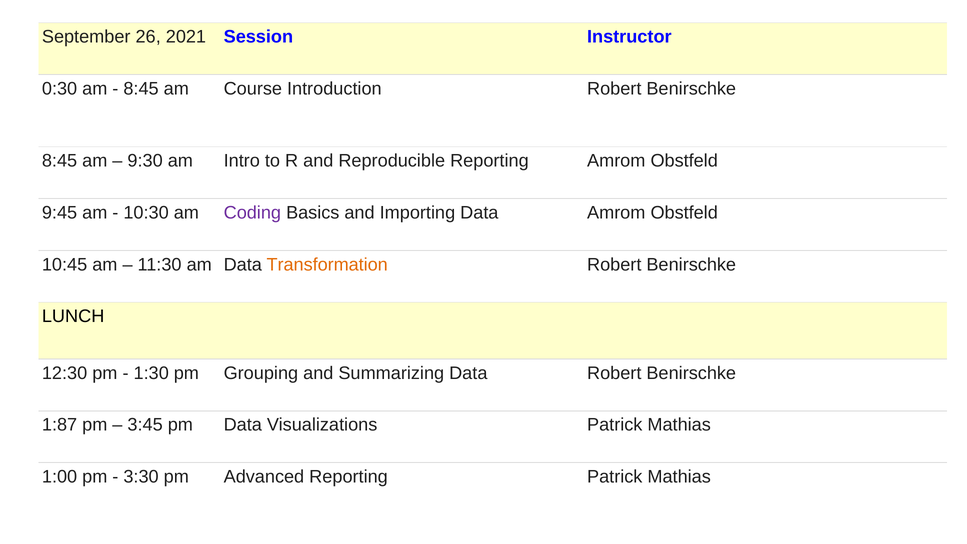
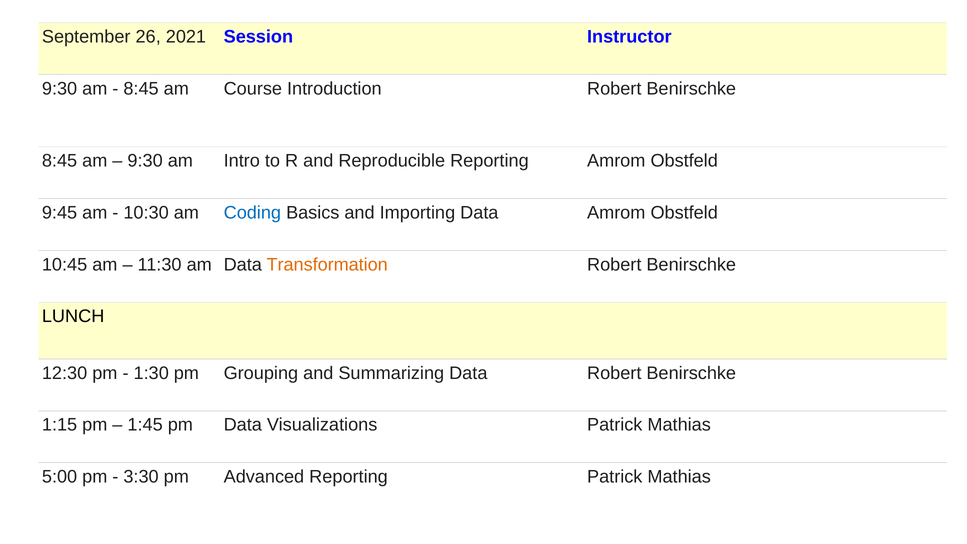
0:30 at (60, 89): 0:30 -> 9:30
Coding colour: purple -> blue
1:87: 1:87 -> 1:15
3:45: 3:45 -> 1:45
1:00: 1:00 -> 5:00
